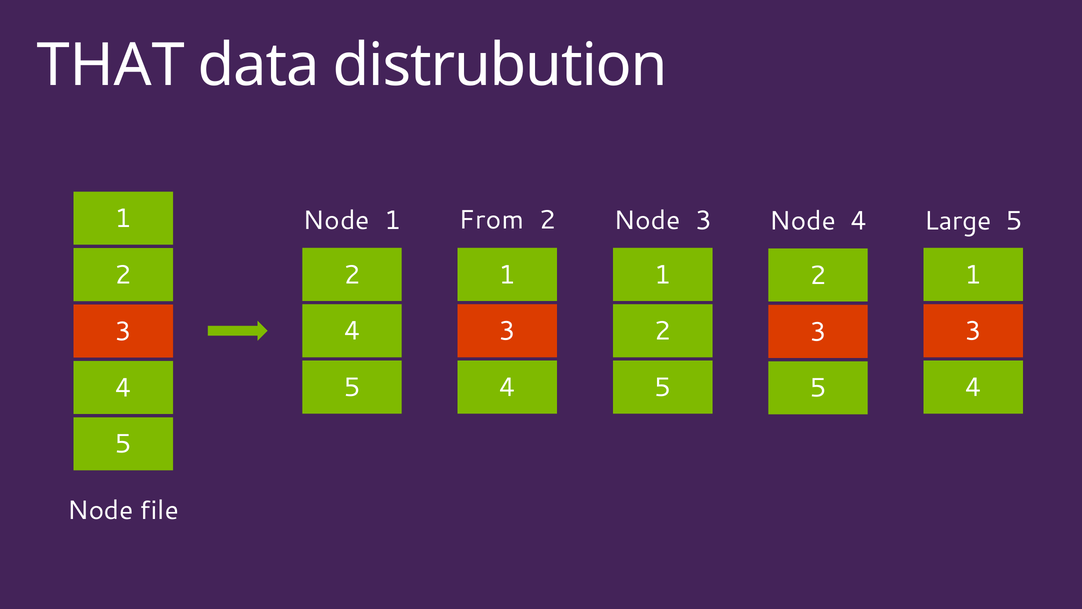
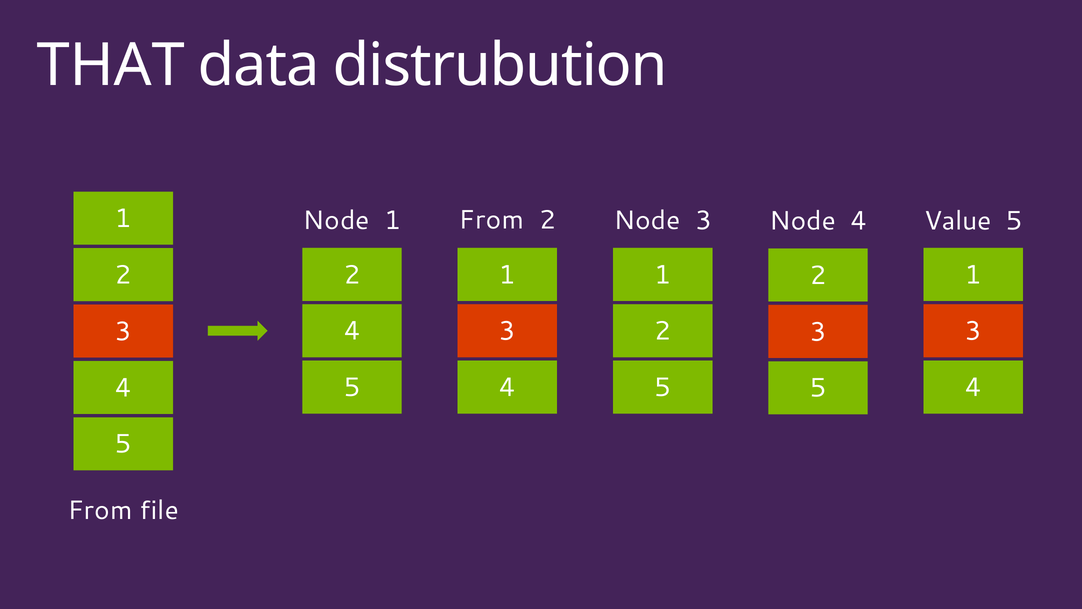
Large: Large -> Value
Node at (100, 510): Node -> From
